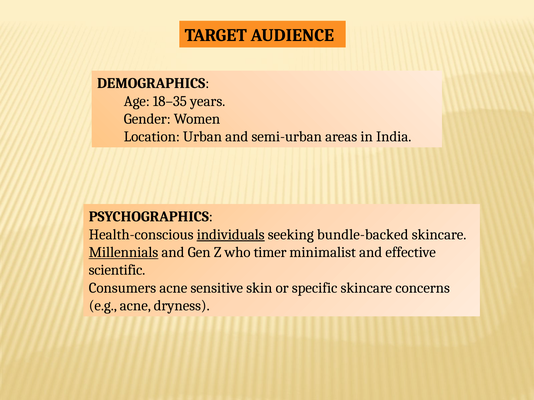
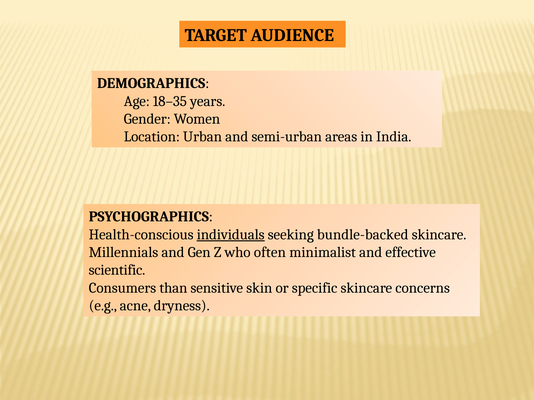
Millennials underline: present -> none
timer: timer -> often
Consumers acne: acne -> than
